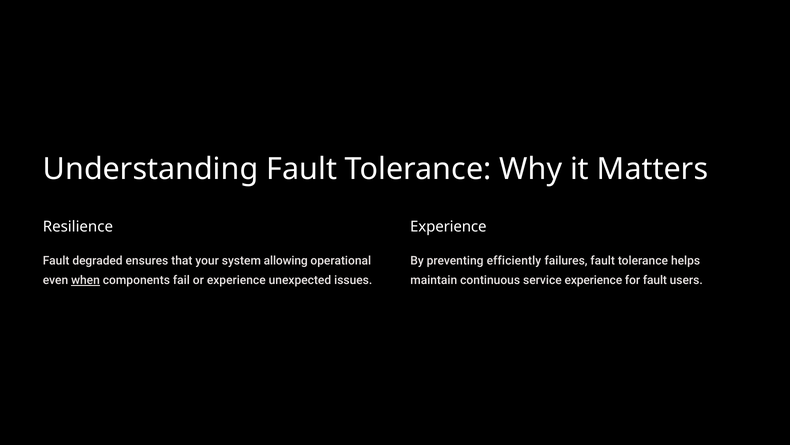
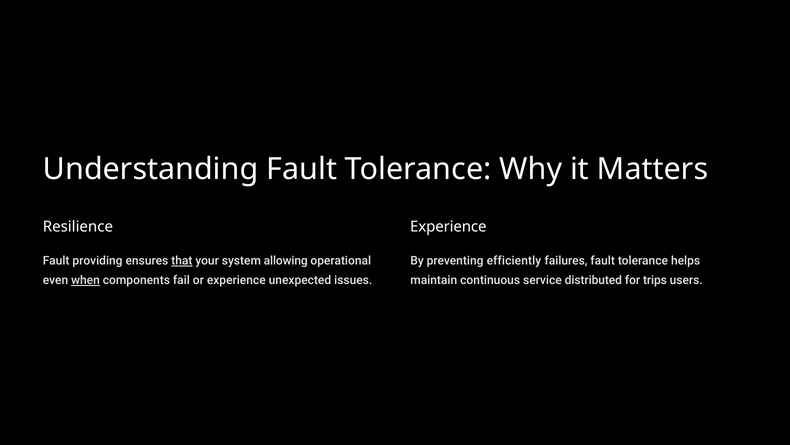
degraded: degraded -> providing
that underline: none -> present
service experience: experience -> distributed
for fault: fault -> trips
